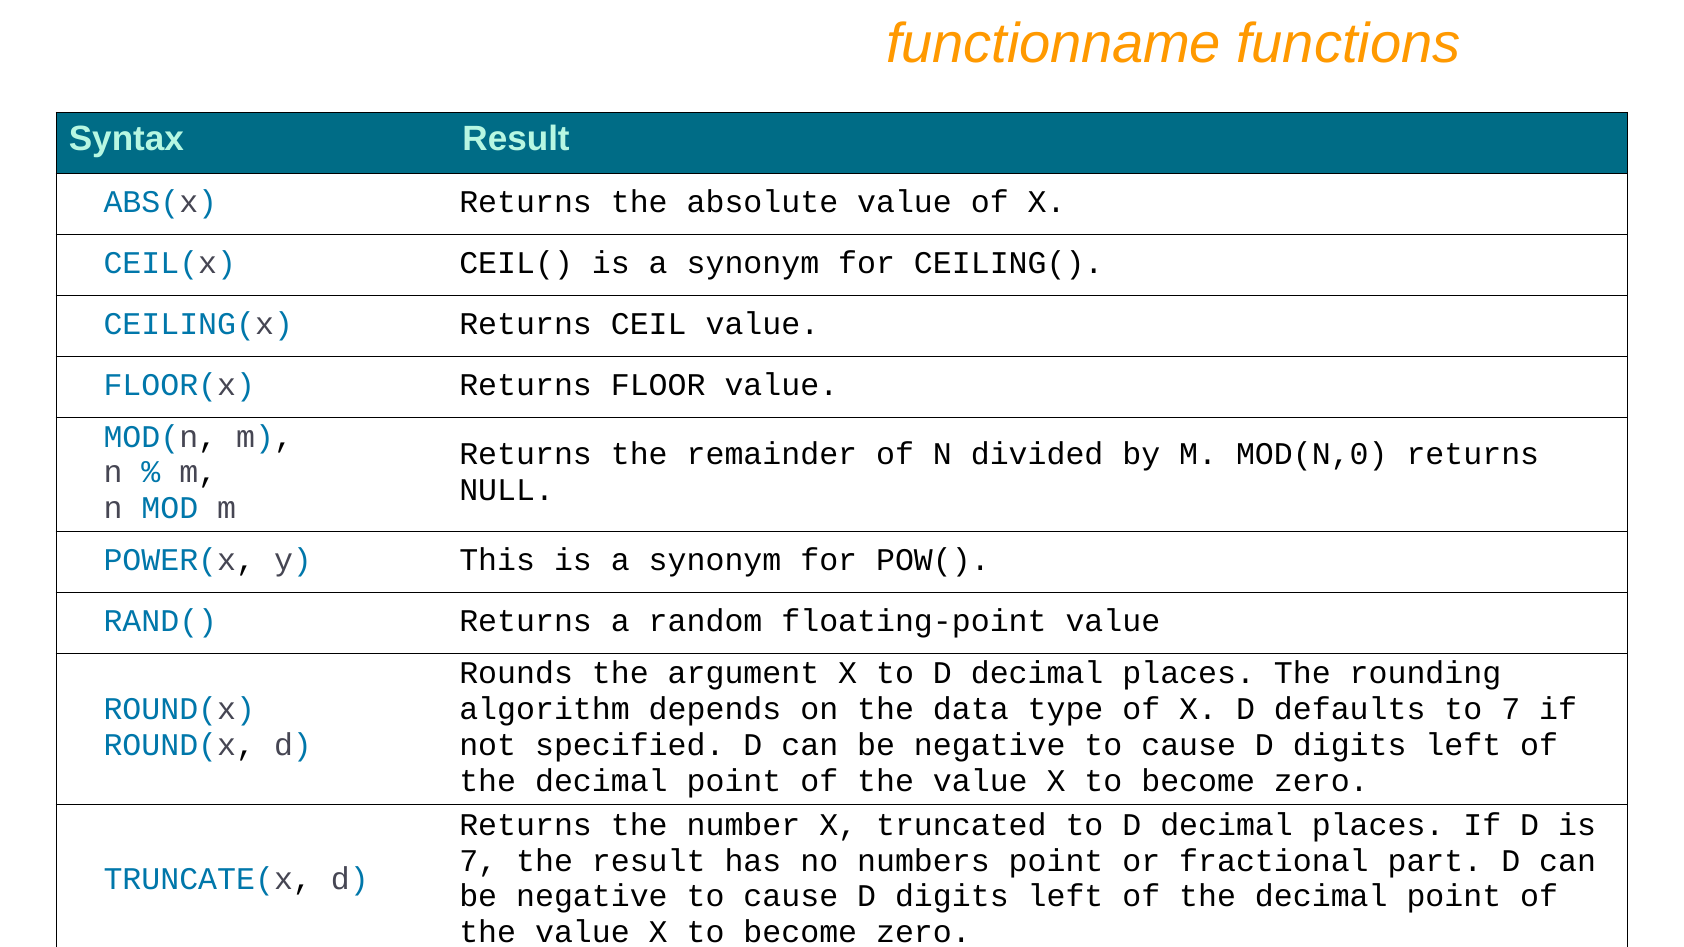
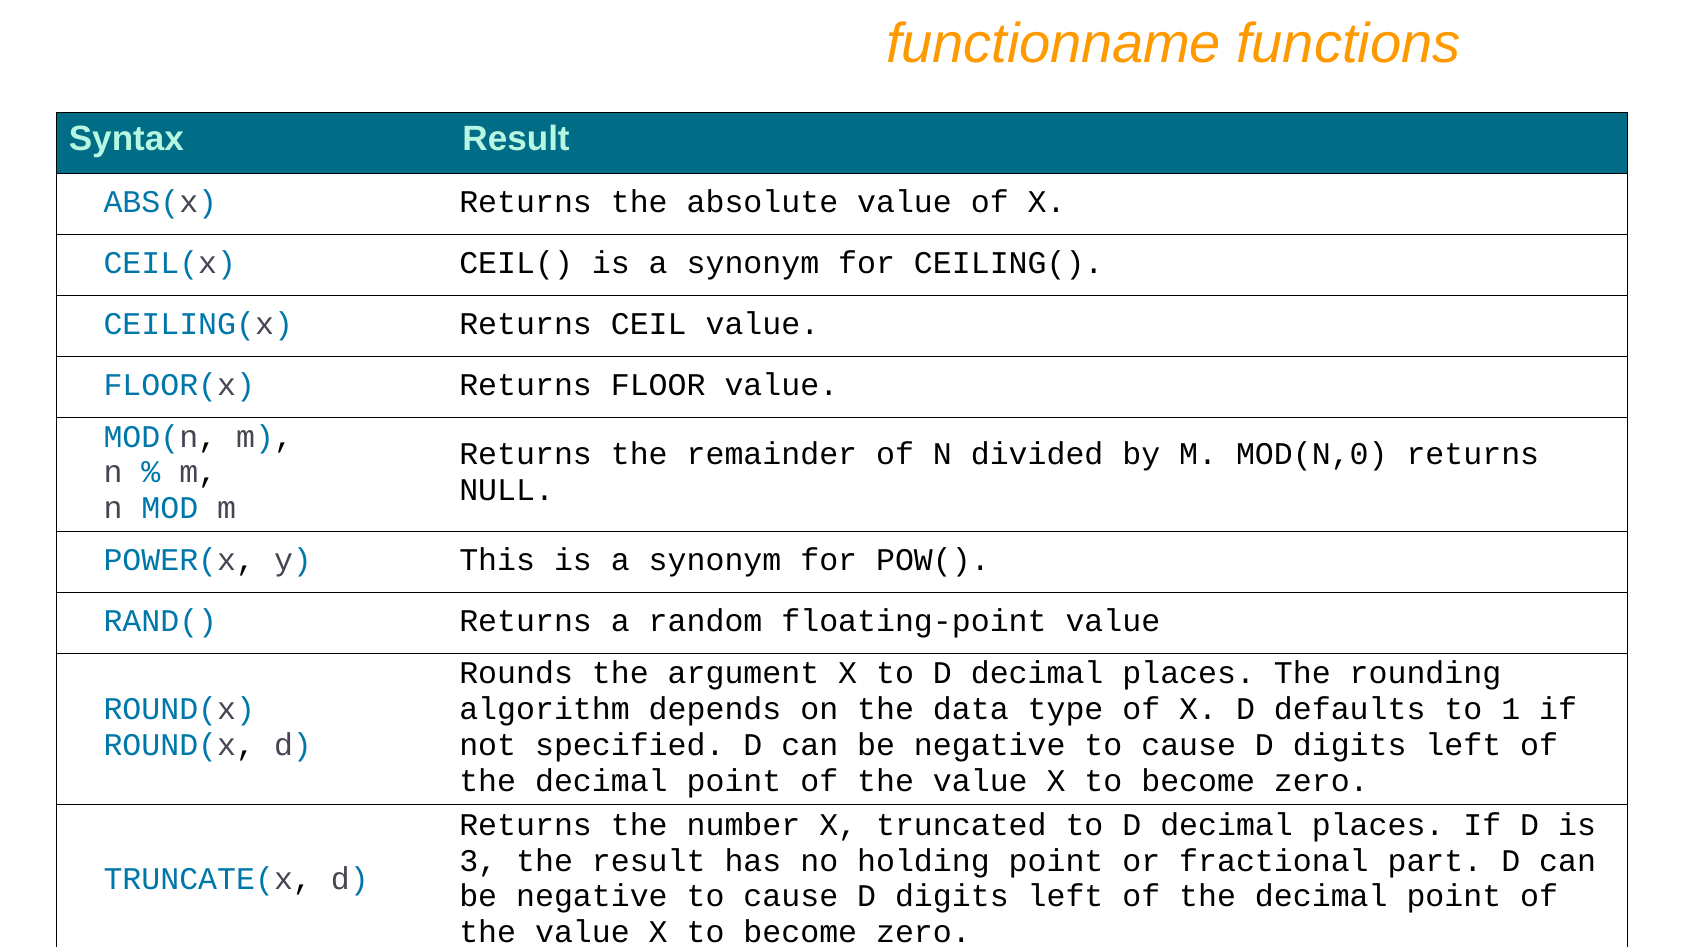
to 7: 7 -> 1
7 at (478, 861): 7 -> 3
numbers: numbers -> holding
